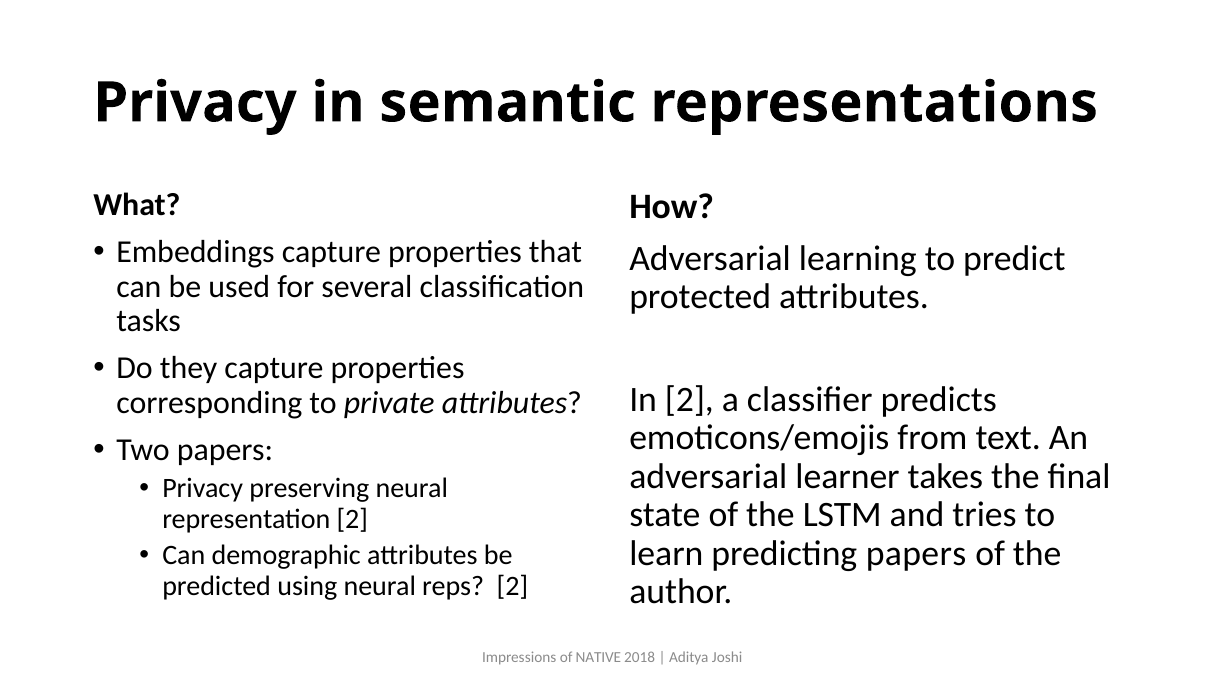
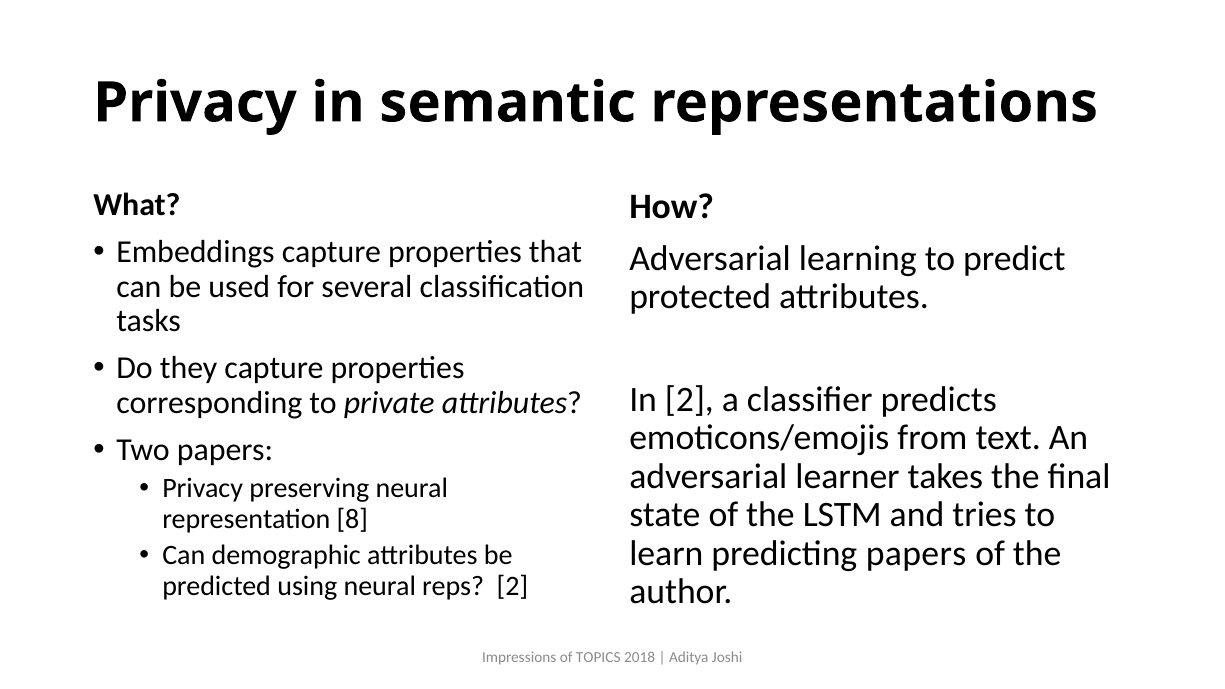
representation 2: 2 -> 8
NATIVE: NATIVE -> TOPICS
